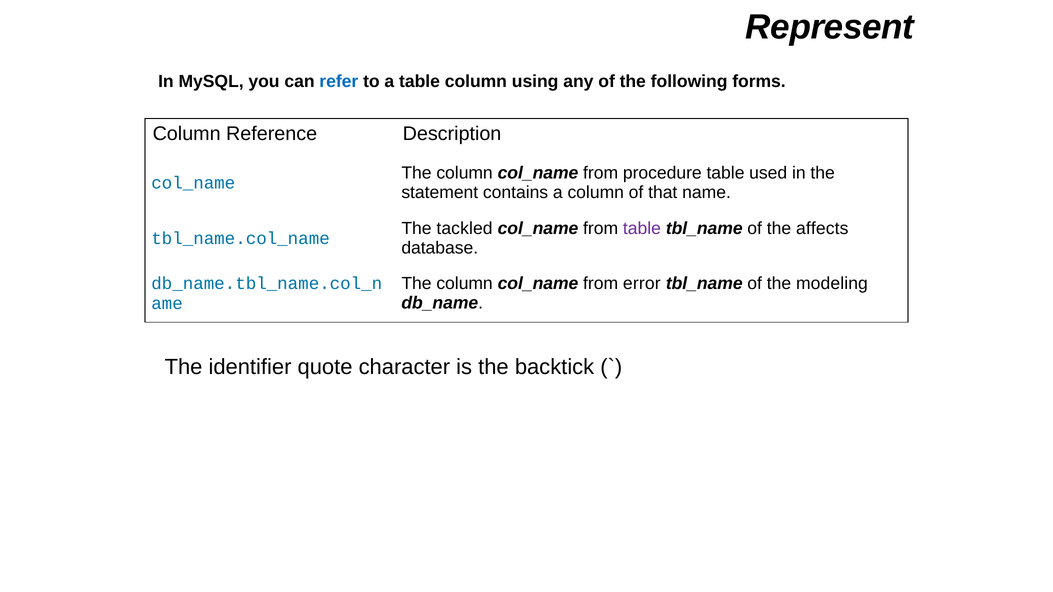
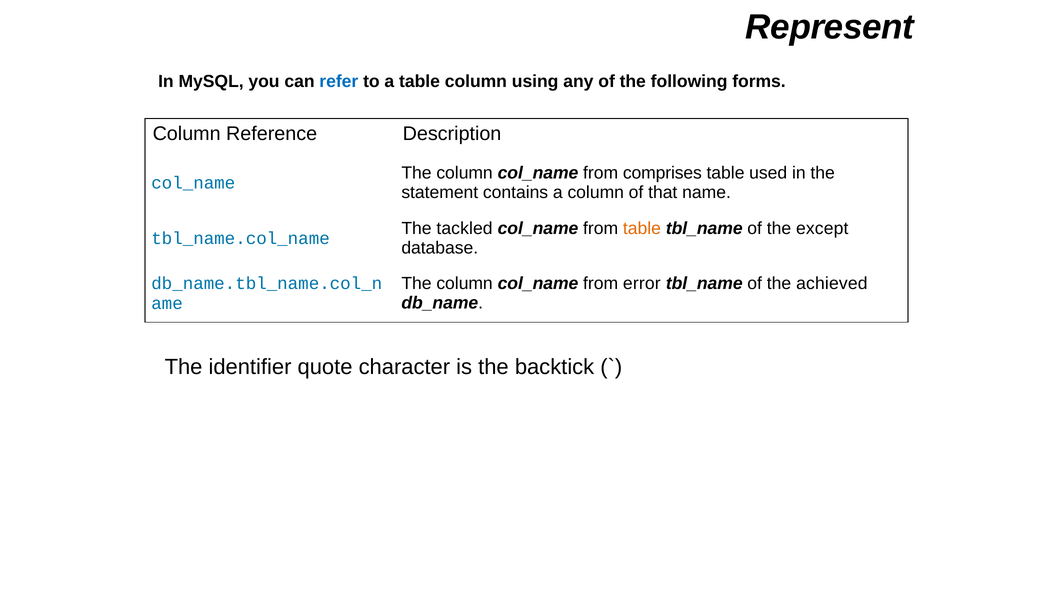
procedure: procedure -> comprises
table at (642, 228) colour: purple -> orange
affects: affects -> except
modeling: modeling -> achieved
